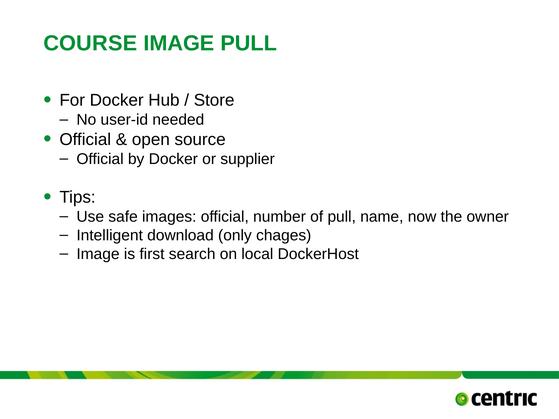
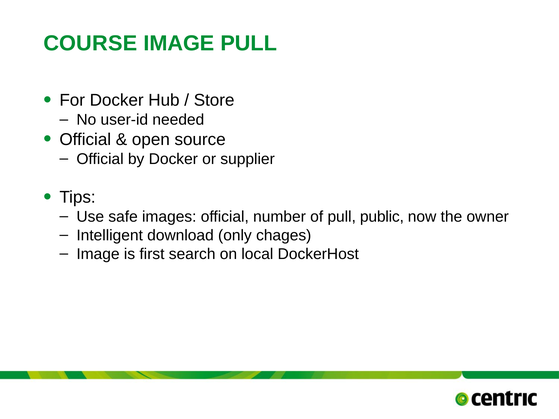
name: name -> public
